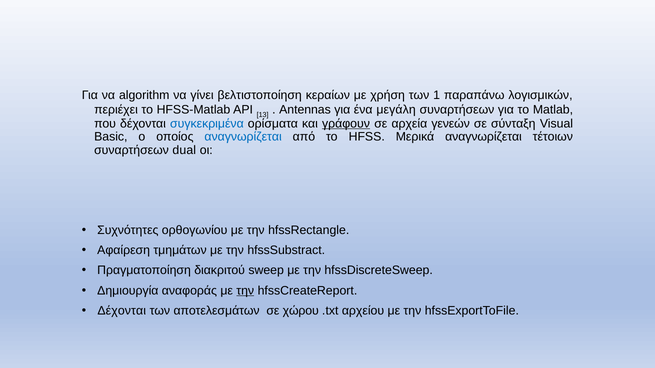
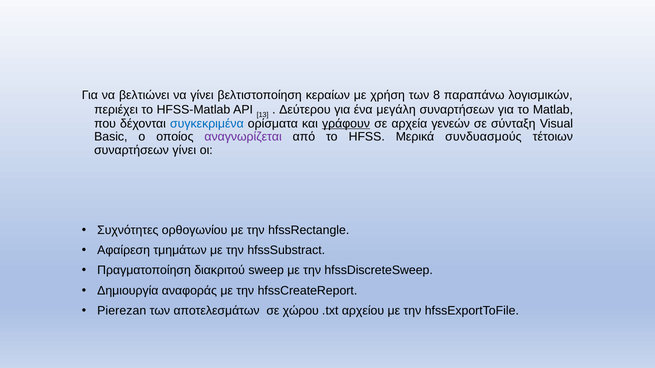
algorithm: algorithm -> βελτιώνει
1: 1 -> 8
Antennas: Antennas -> Δεύτερου
αναγνωρίζεται at (243, 137) colour: blue -> purple
Μερικά αναγνωρίζεται: αναγνωρίζεται -> συνδυασμούς
συναρτήσεων dual: dual -> γίνει
την at (245, 291) underline: present -> none
Δέχονται at (122, 311): Δέχονται -> Pierezan
